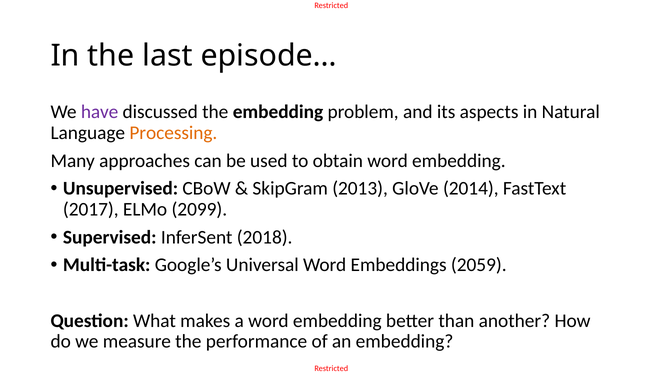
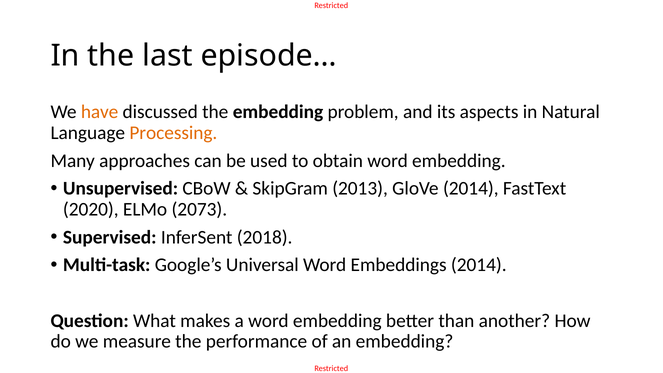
have colour: purple -> orange
2017: 2017 -> 2020
2099: 2099 -> 2073
Embeddings 2059: 2059 -> 2014
